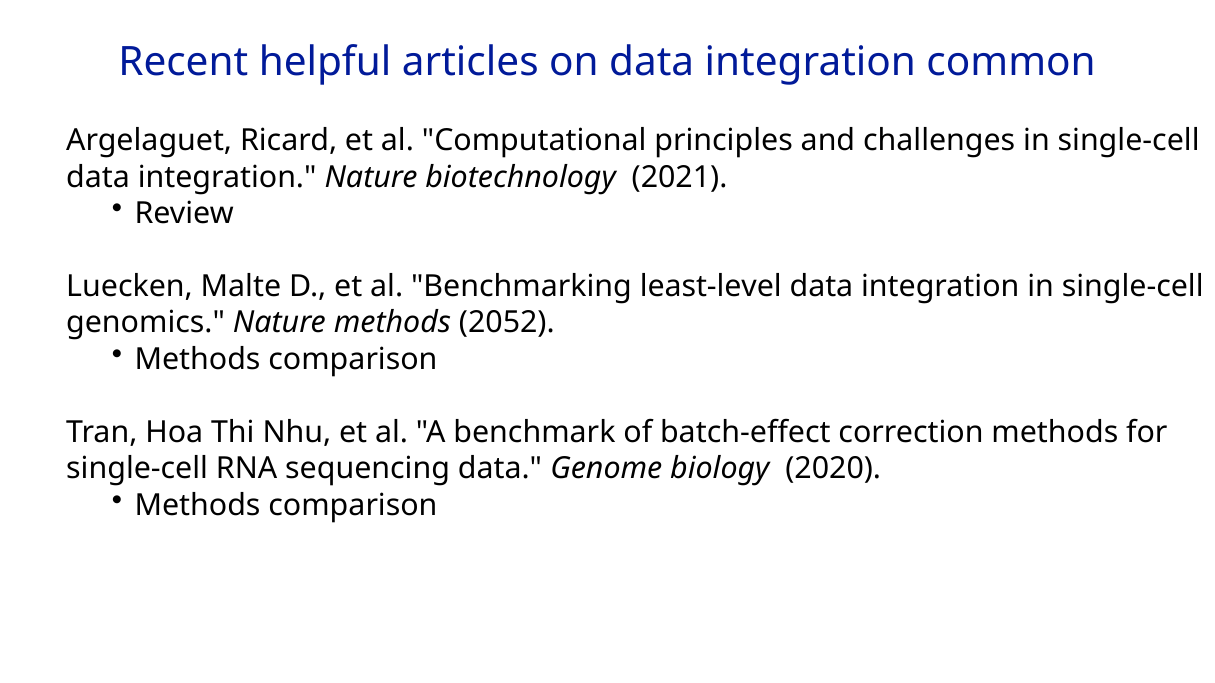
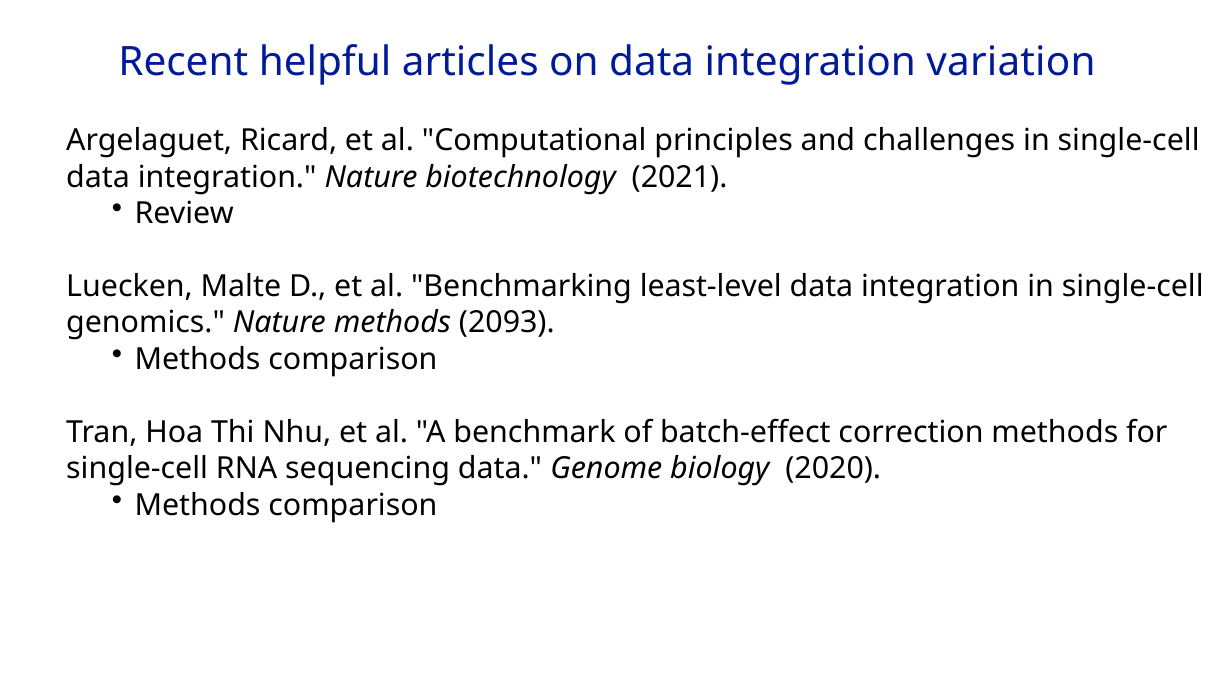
common: common -> variation
2052: 2052 -> 2093
